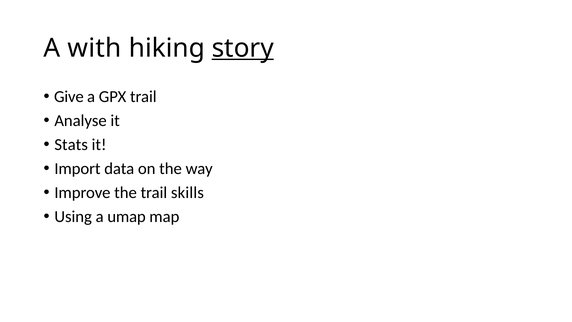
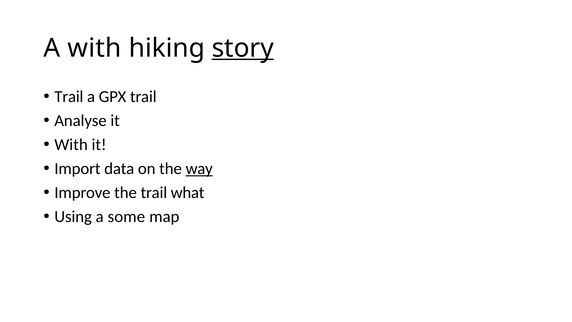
Give at (69, 97): Give -> Trail
Stats at (71, 145): Stats -> With
way underline: none -> present
skills: skills -> what
umap: umap -> some
